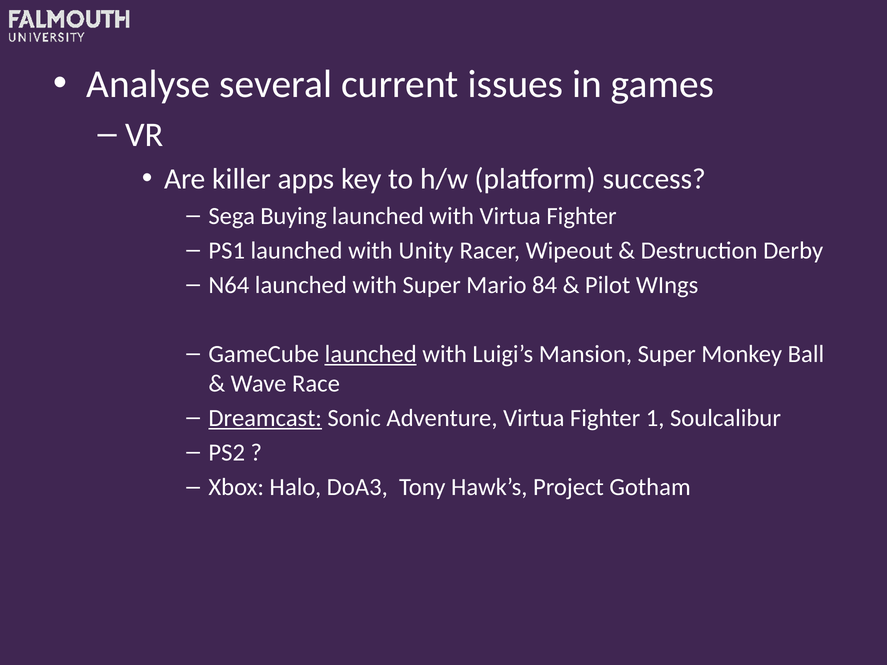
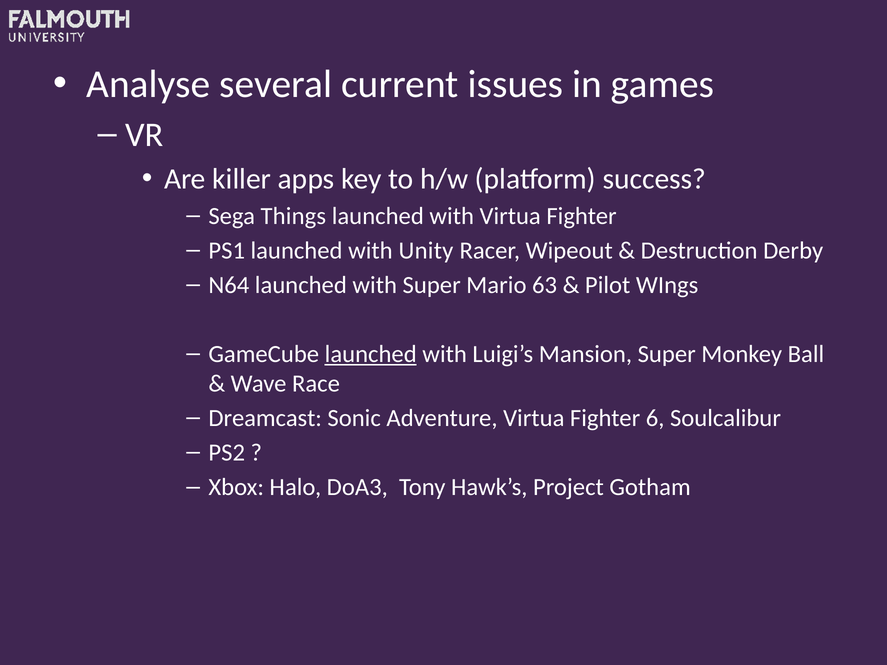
Buying: Buying -> Things
84: 84 -> 63
Dreamcast underline: present -> none
1: 1 -> 6
